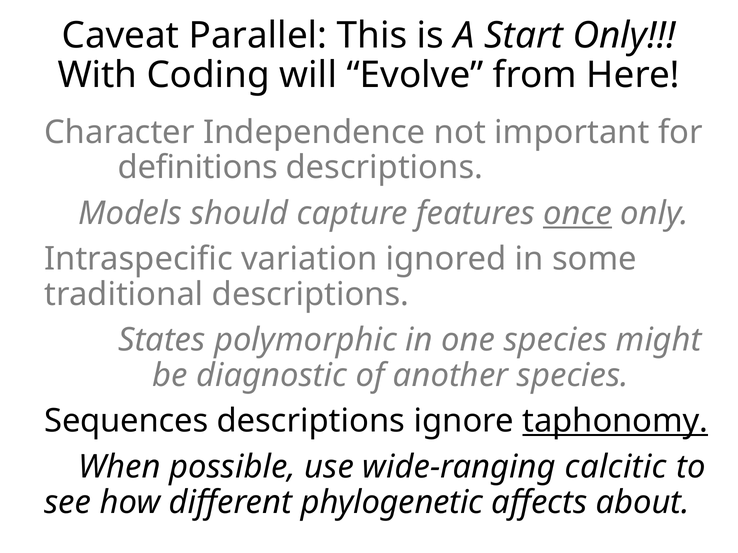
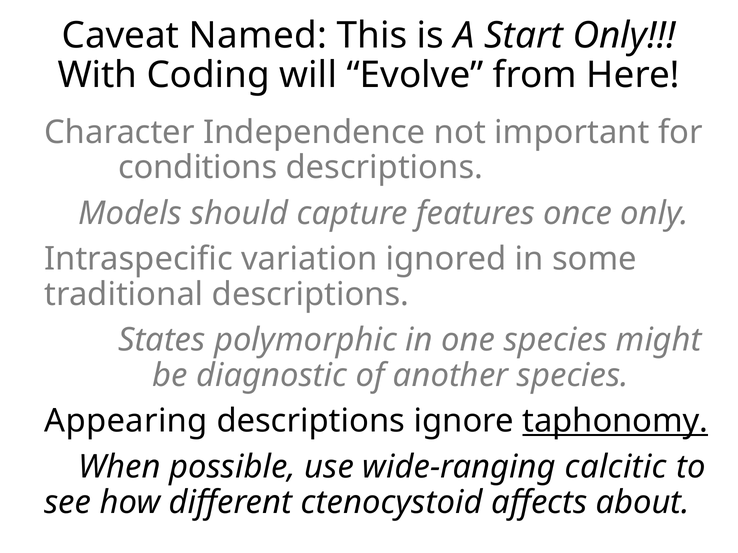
Parallel: Parallel -> Named
definitions: definitions -> conditions
once underline: present -> none
Sequences: Sequences -> Appearing
phylogenetic: phylogenetic -> ctenocystoid
